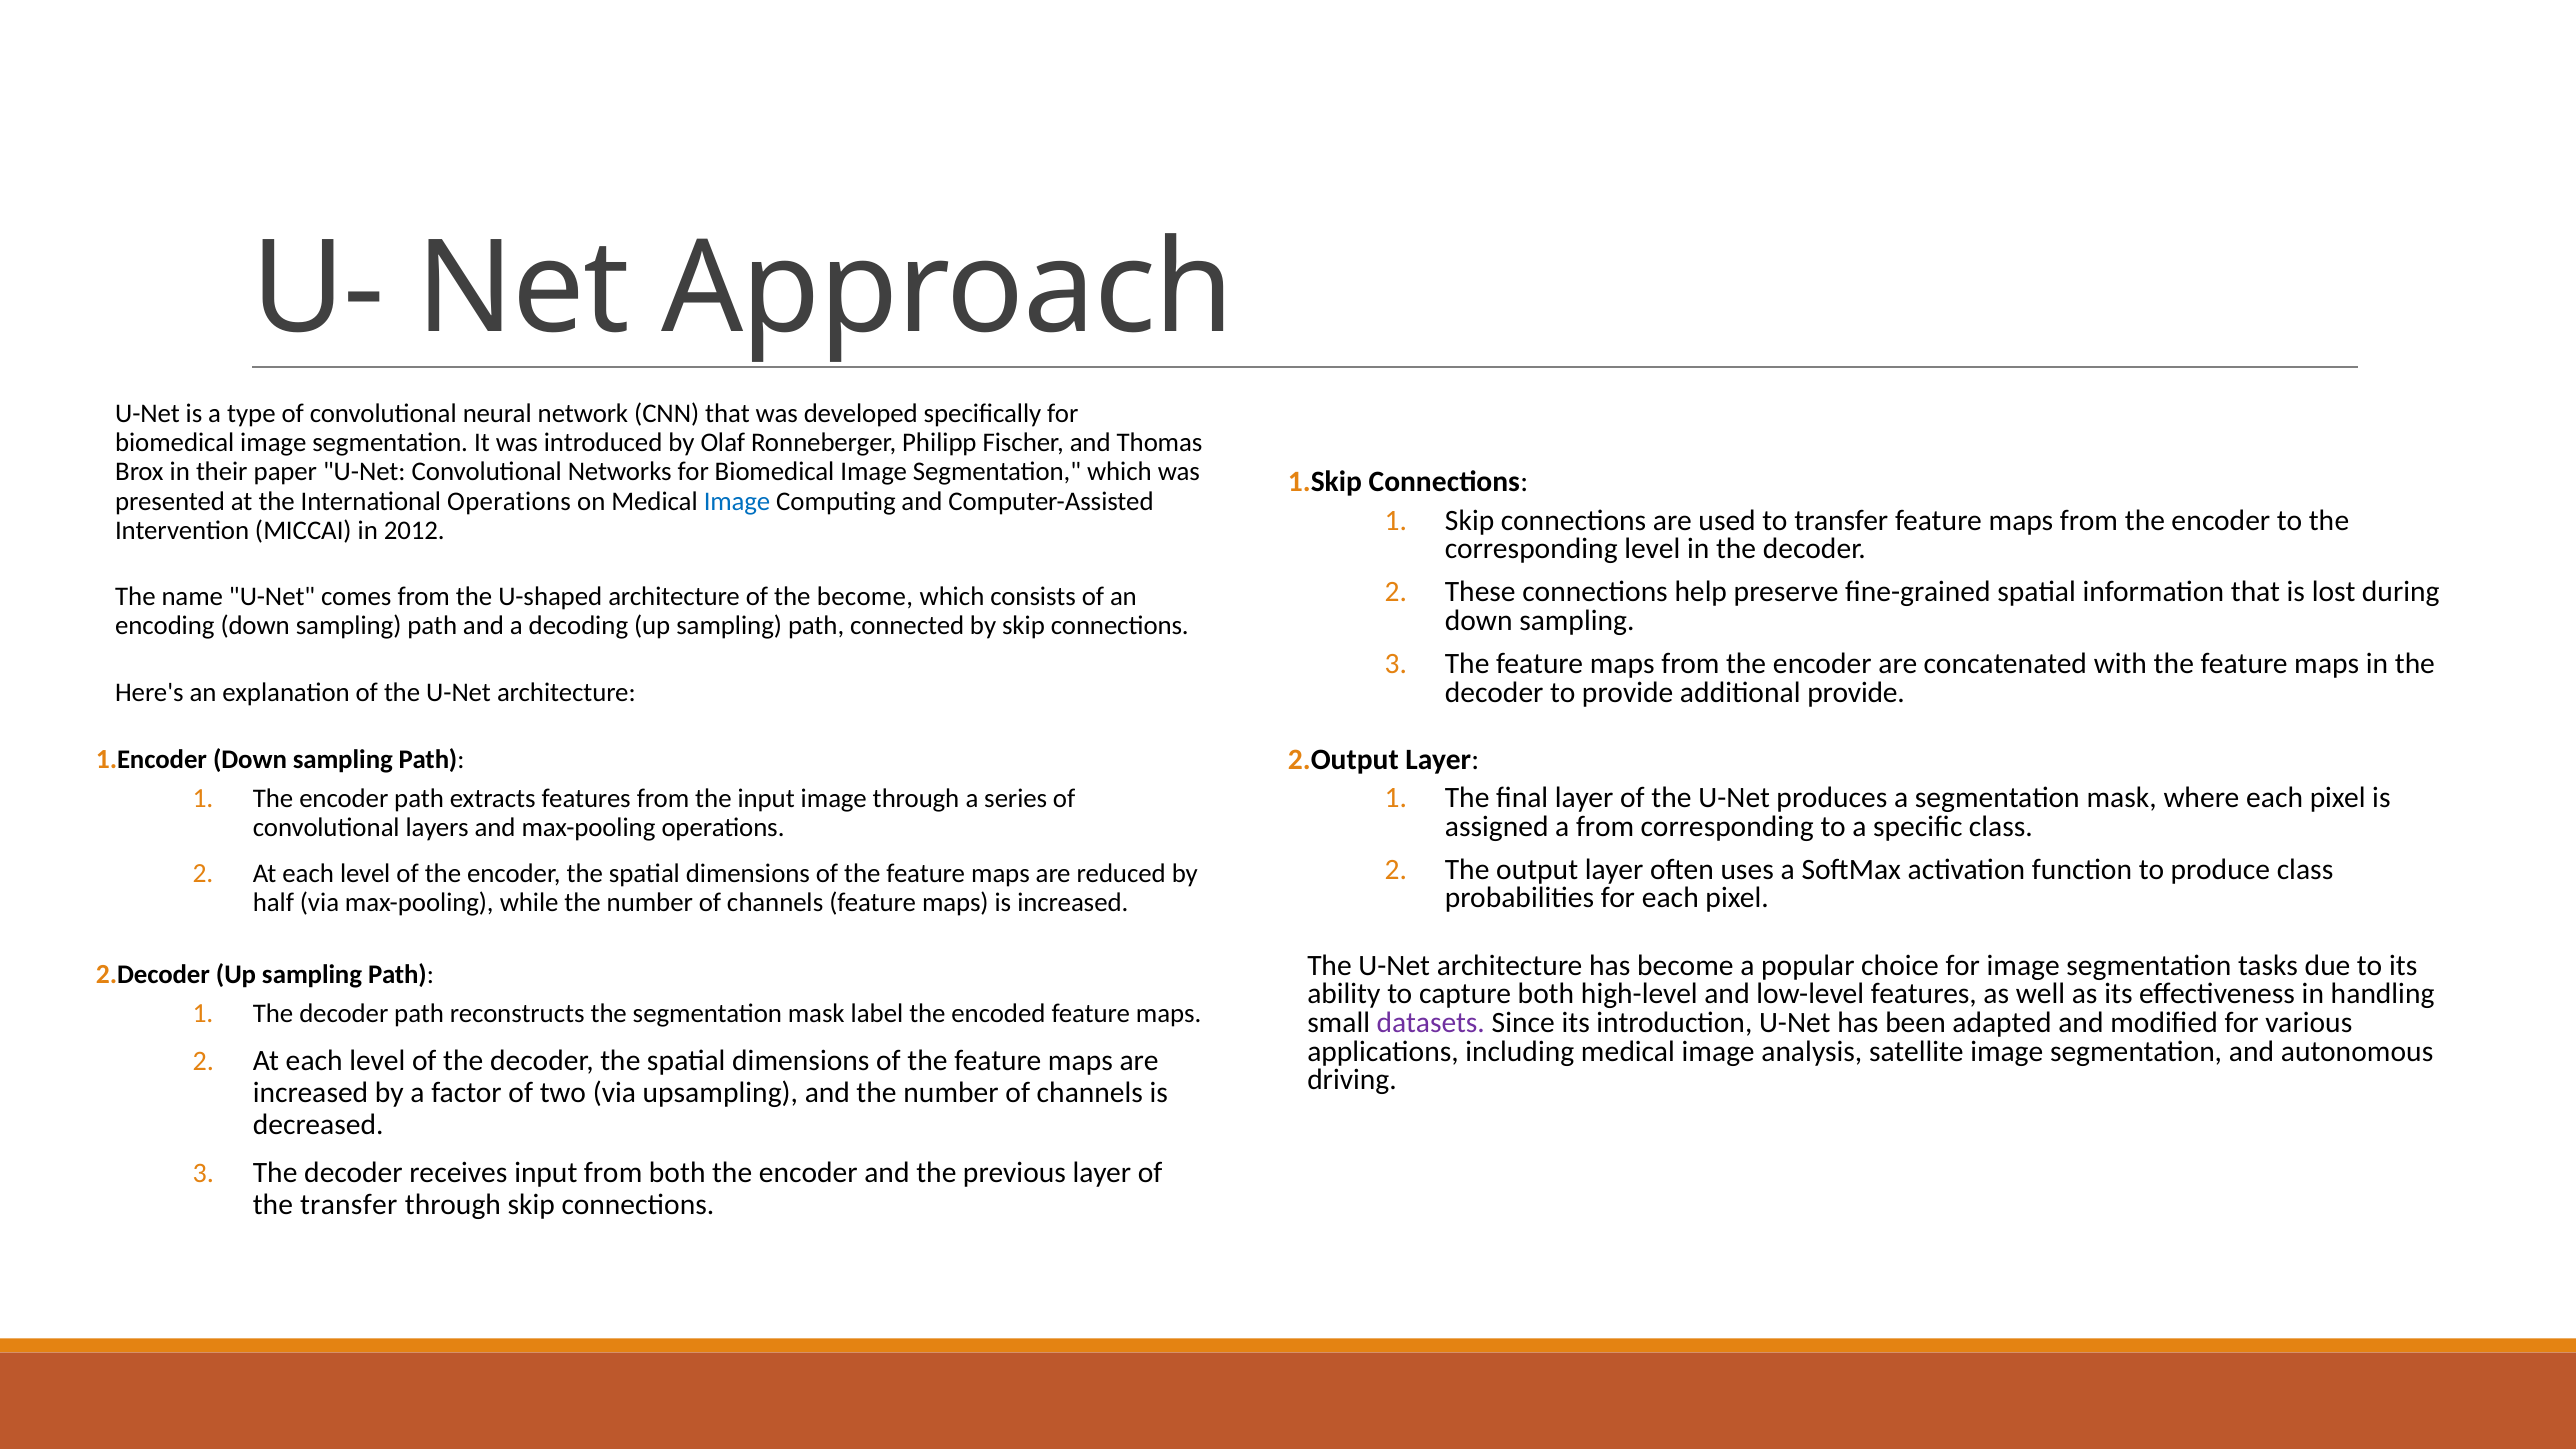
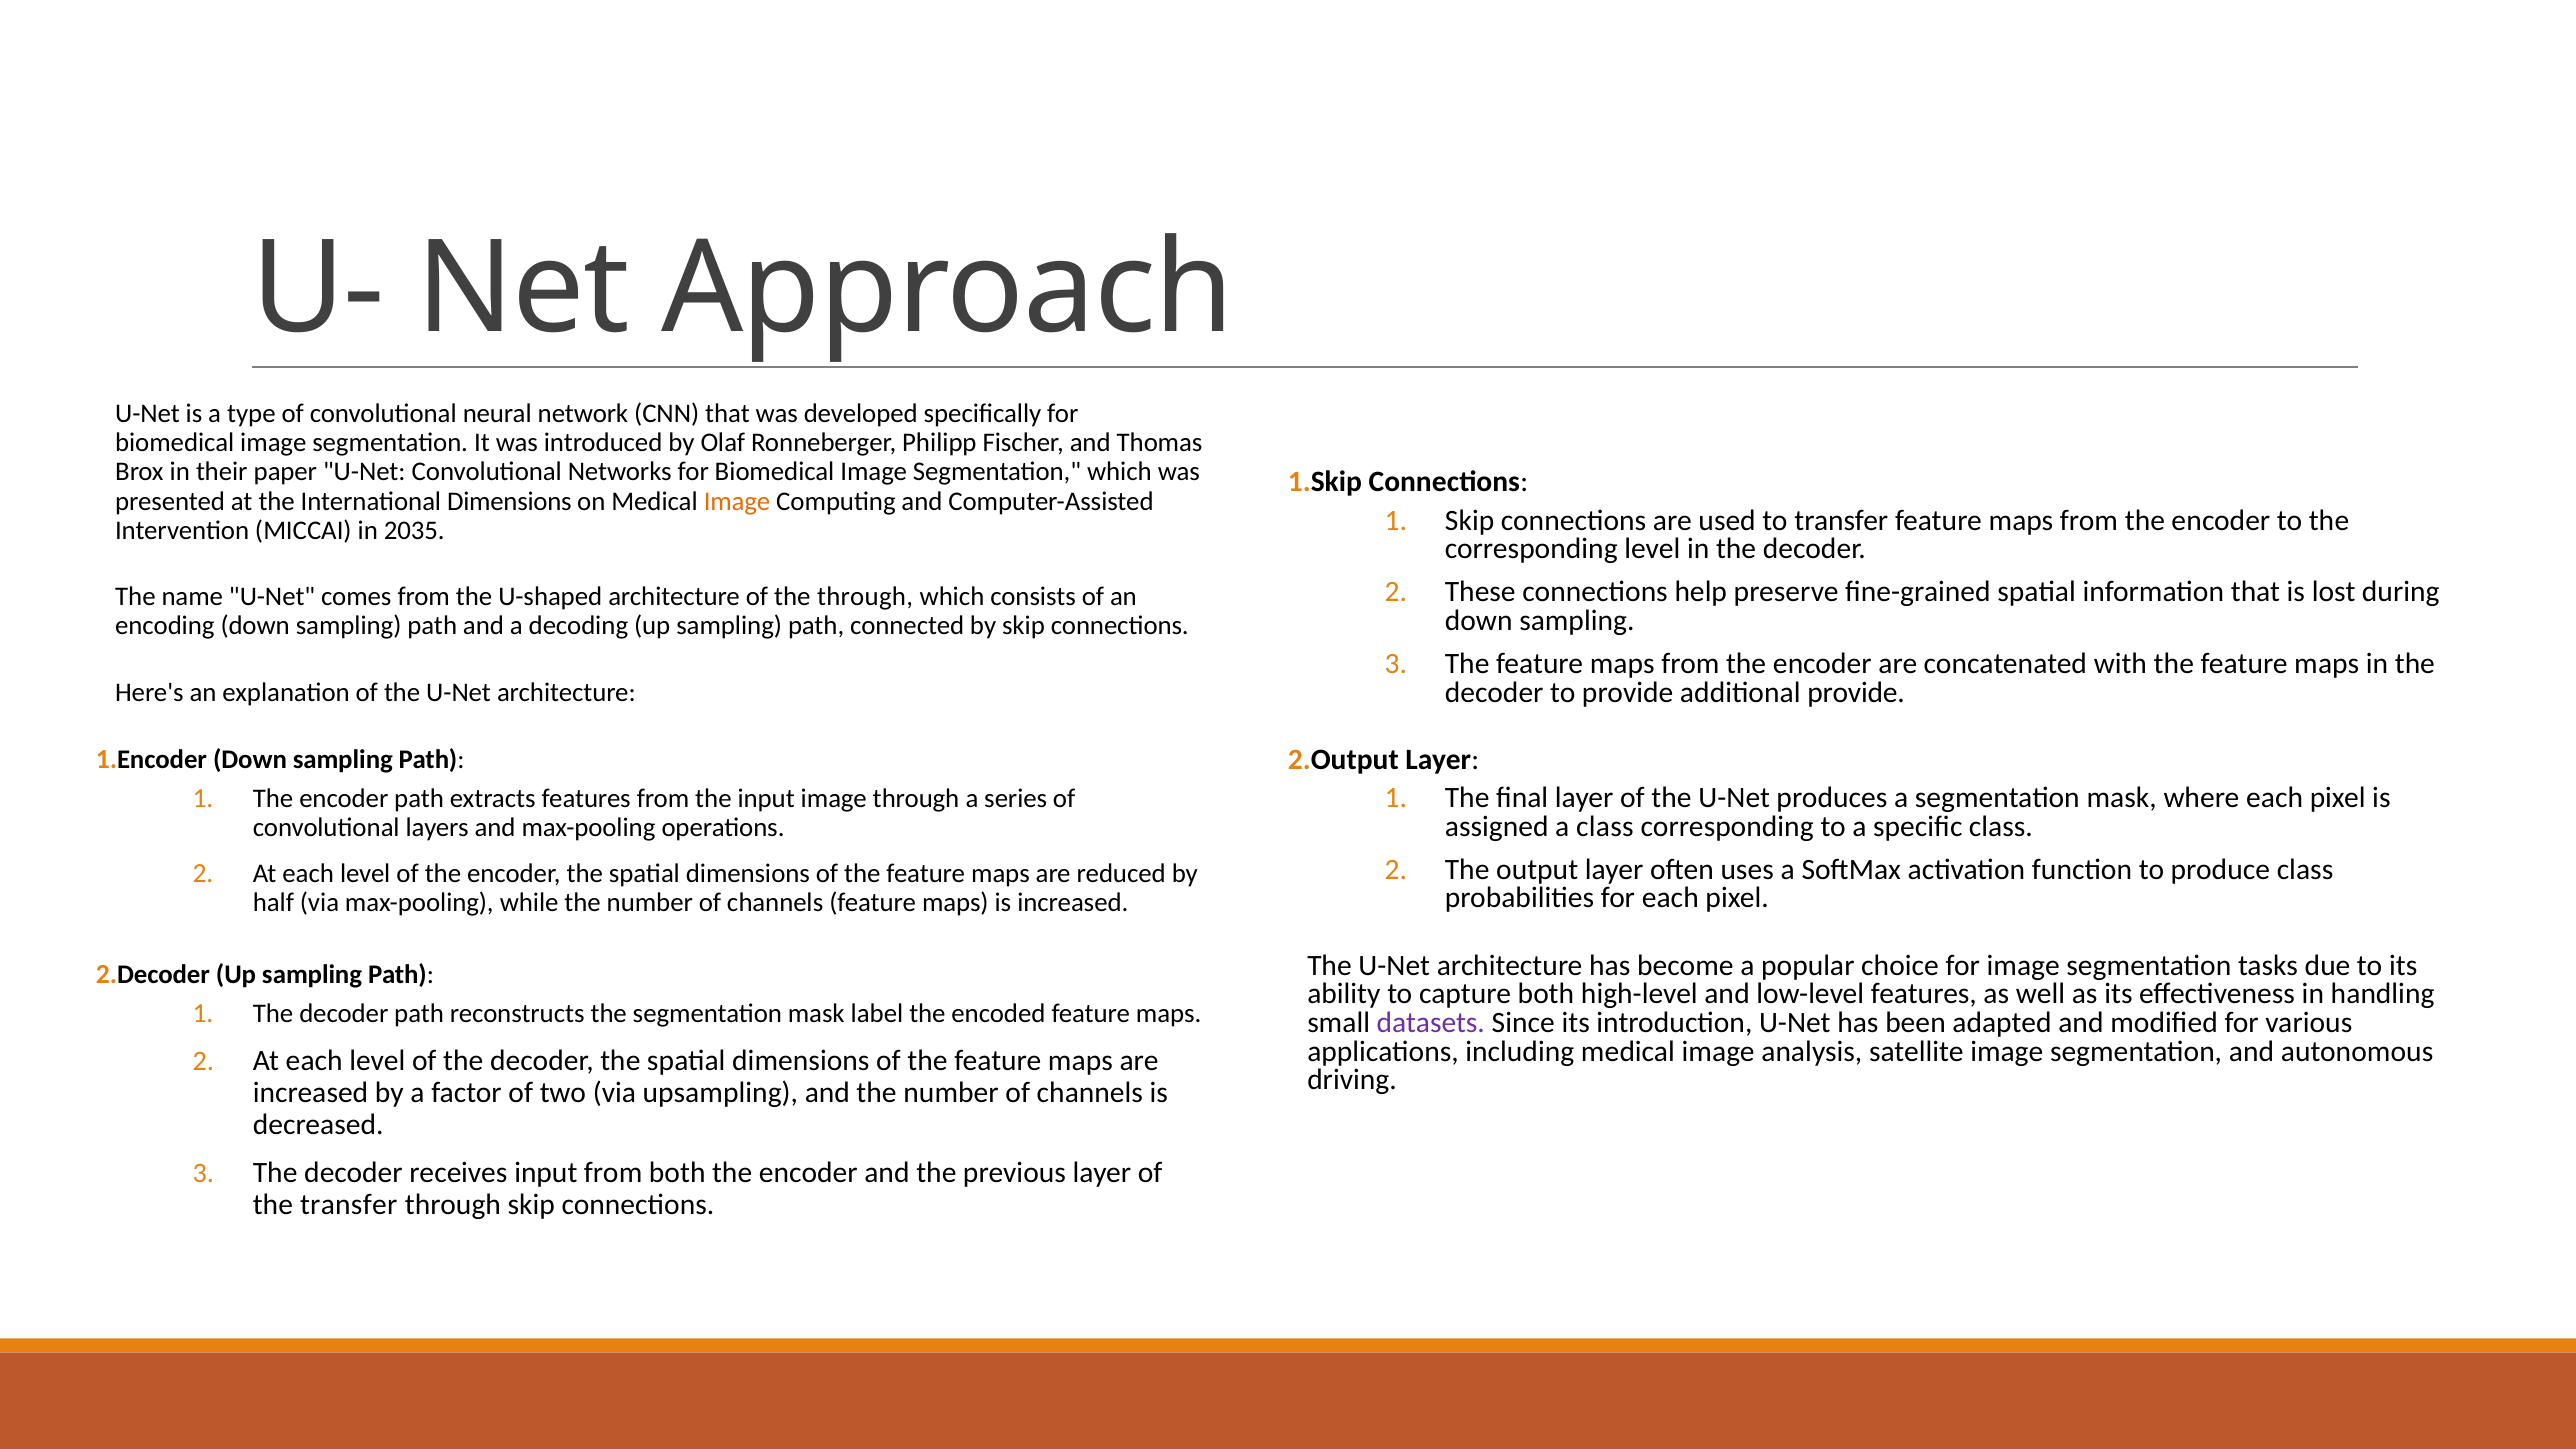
International Operations: Operations -> Dimensions
Image at (737, 501) colour: blue -> orange
2012: 2012 -> 2035
the become: become -> through
a from: from -> class
